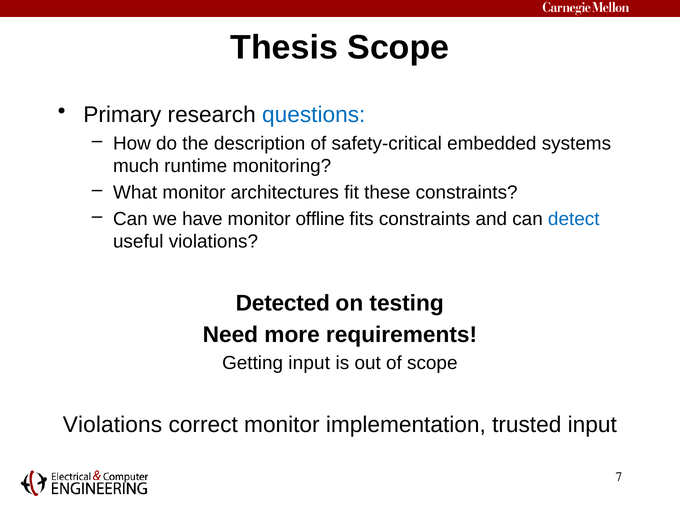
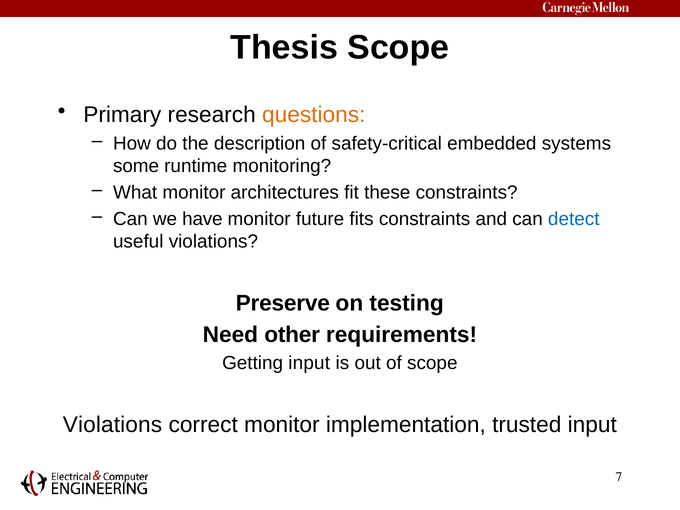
questions colour: blue -> orange
much: much -> some
offline: offline -> future
Detected: Detected -> Preserve
more: more -> other
